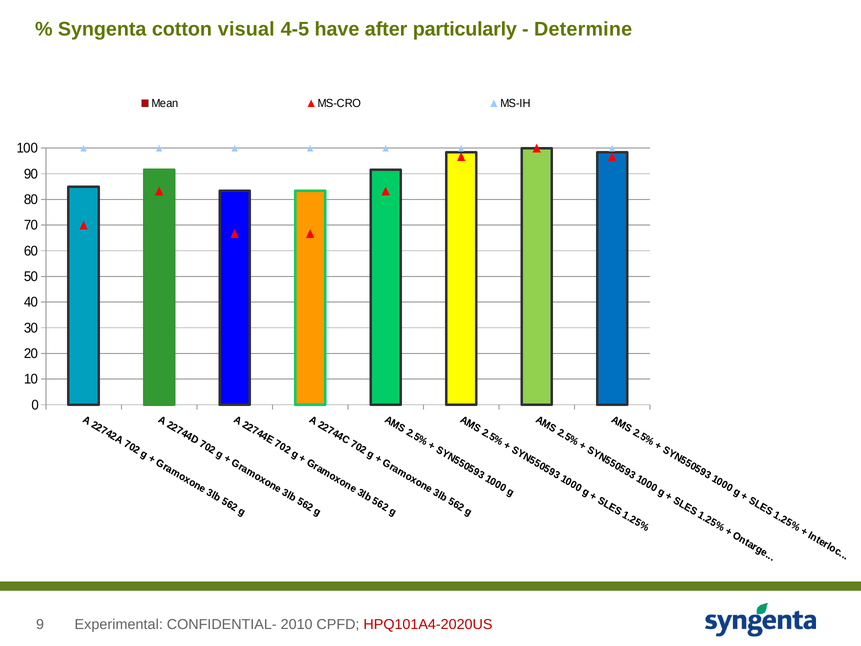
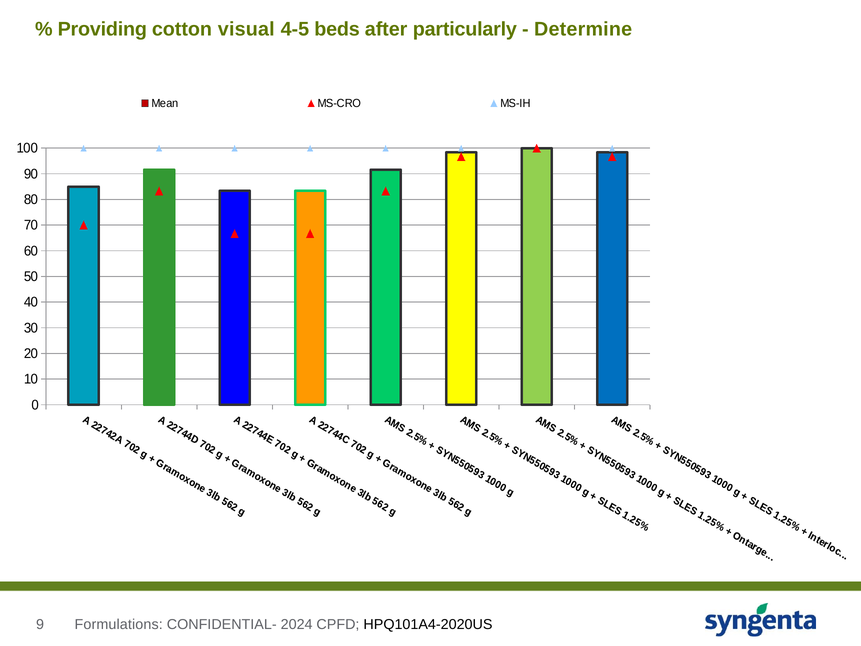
Syngenta: Syngenta -> Providing
have: have -> beds
Experimental: Experimental -> Formulations
2010: 2010 -> 2024
HPQ101A4-2020US colour: red -> black
